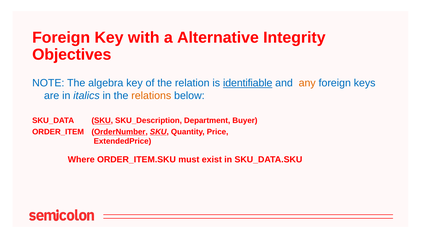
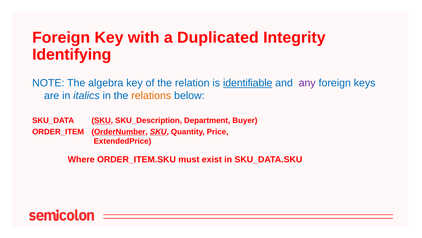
Alternative: Alternative -> Duplicated
Objectives: Objectives -> Identifying
any colour: orange -> purple
